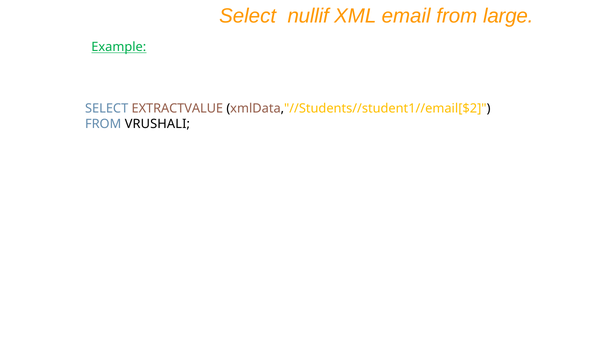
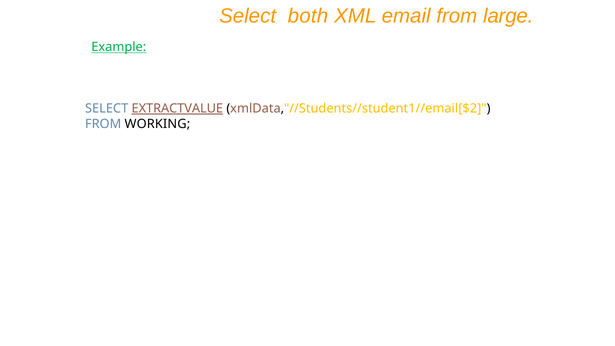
nullif: nullif -> both
EXTRACTVALUE underline: none -> present
VRUSHALI: VRUSHALI -> WORKING
